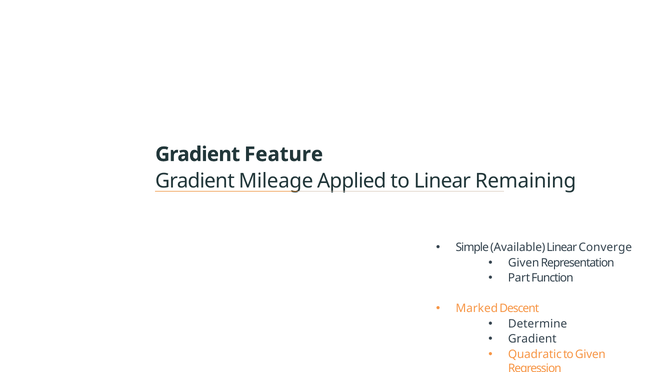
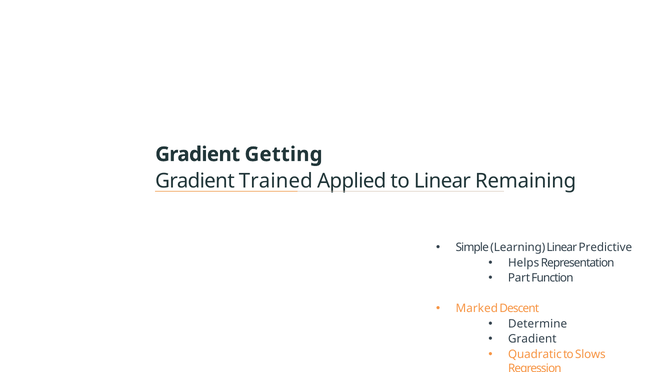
Feature: Feature -> Getting
Mileage: Mileage -> Trained
Available: Available -> Learning
Converge: Converge -> Predictive
Given at (524, 262): Given -> Helps
to Given: Given -> Slows
